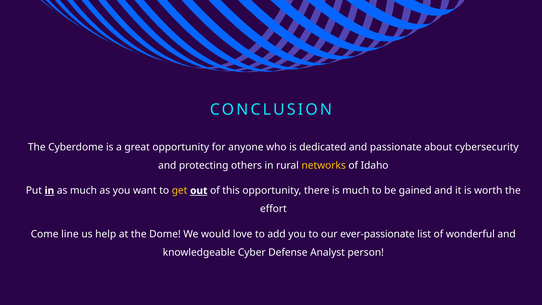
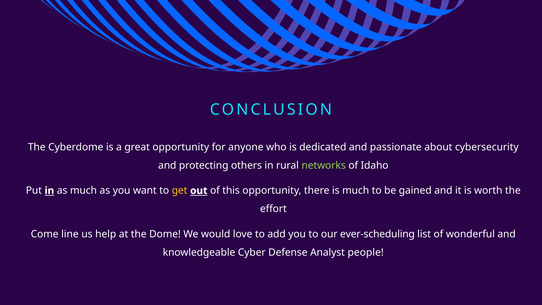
networks colour: yellow -> light green
ever-passionate: ever-passionate -> ever-scheduling
person: person -> people
